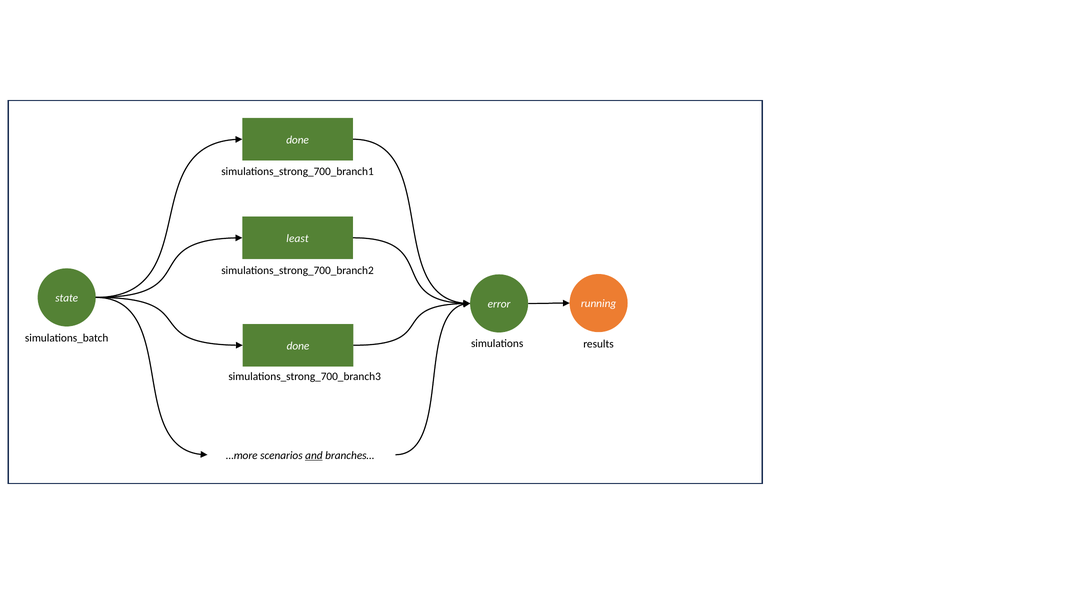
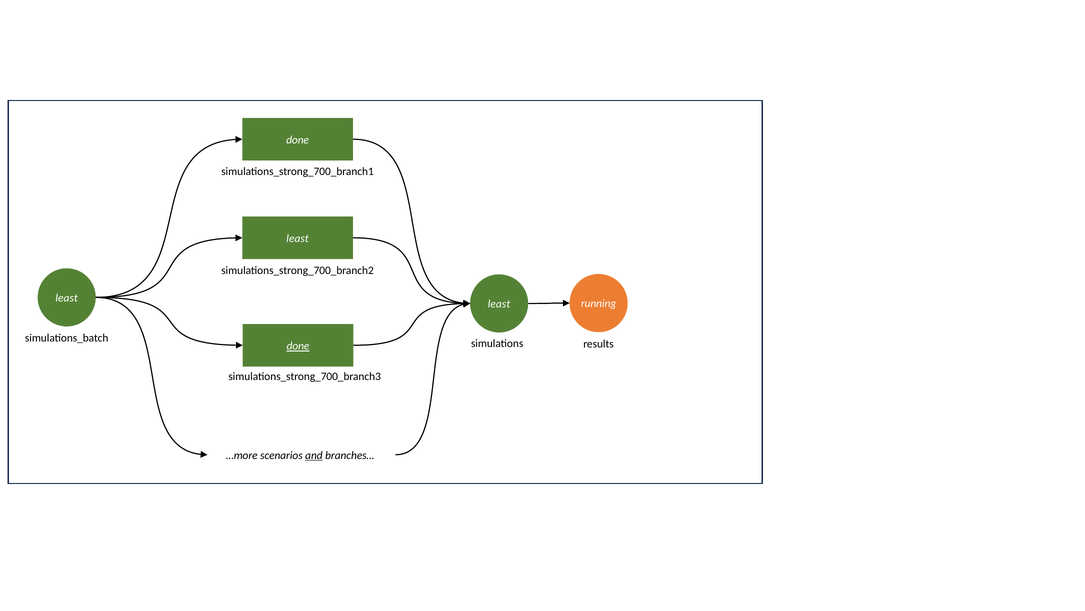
state at (67, 298): state -> least
error at (499, 304): error -> least
done at (298, 346) underline: none -> present
